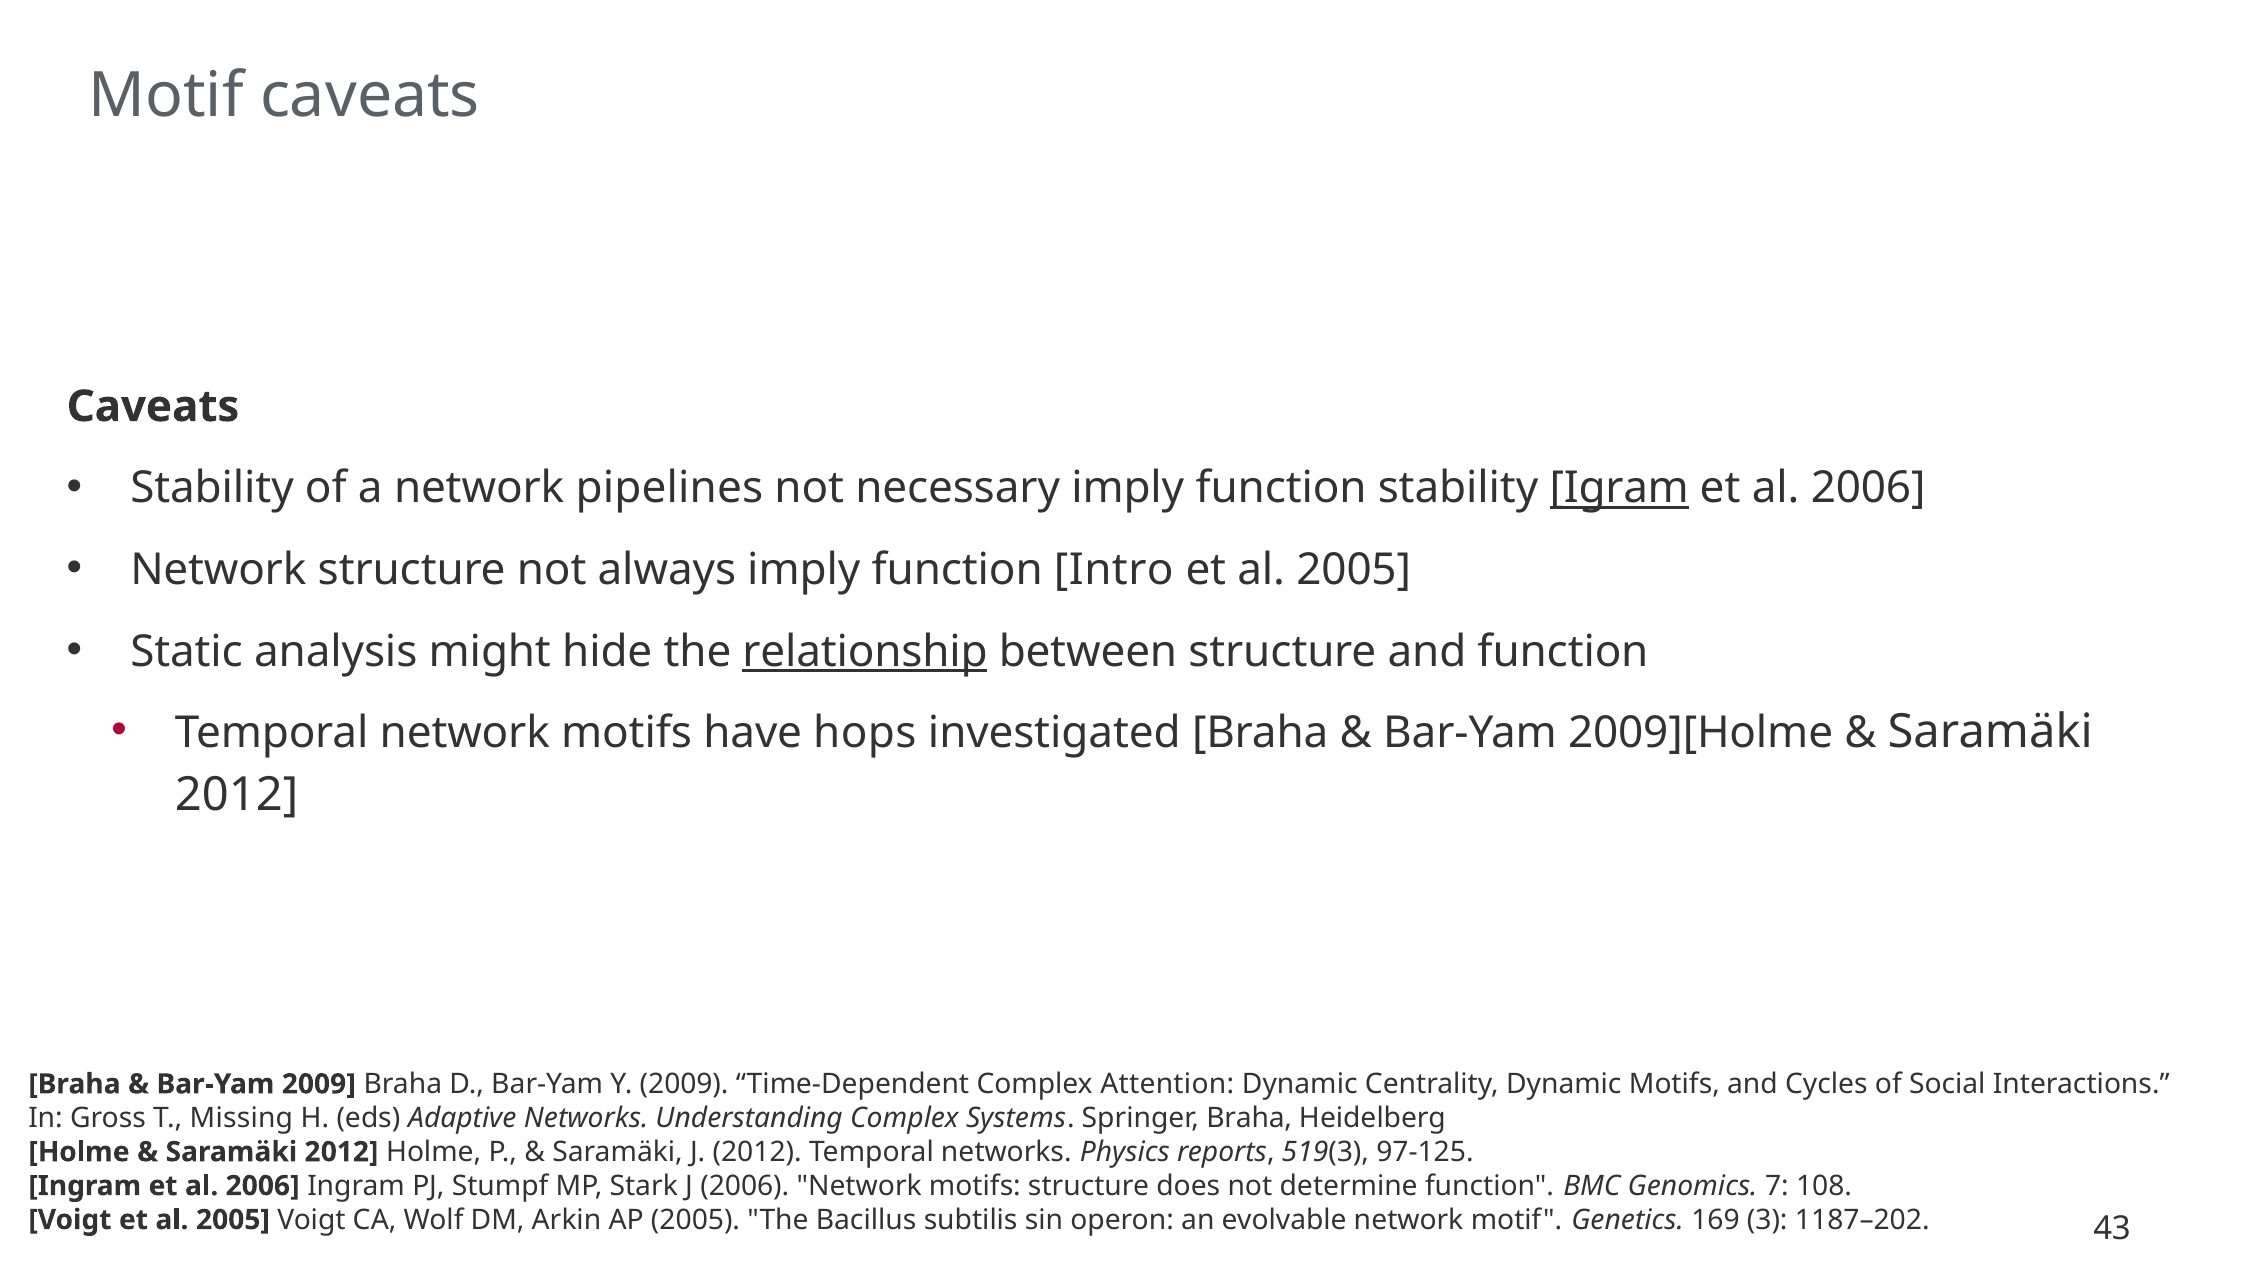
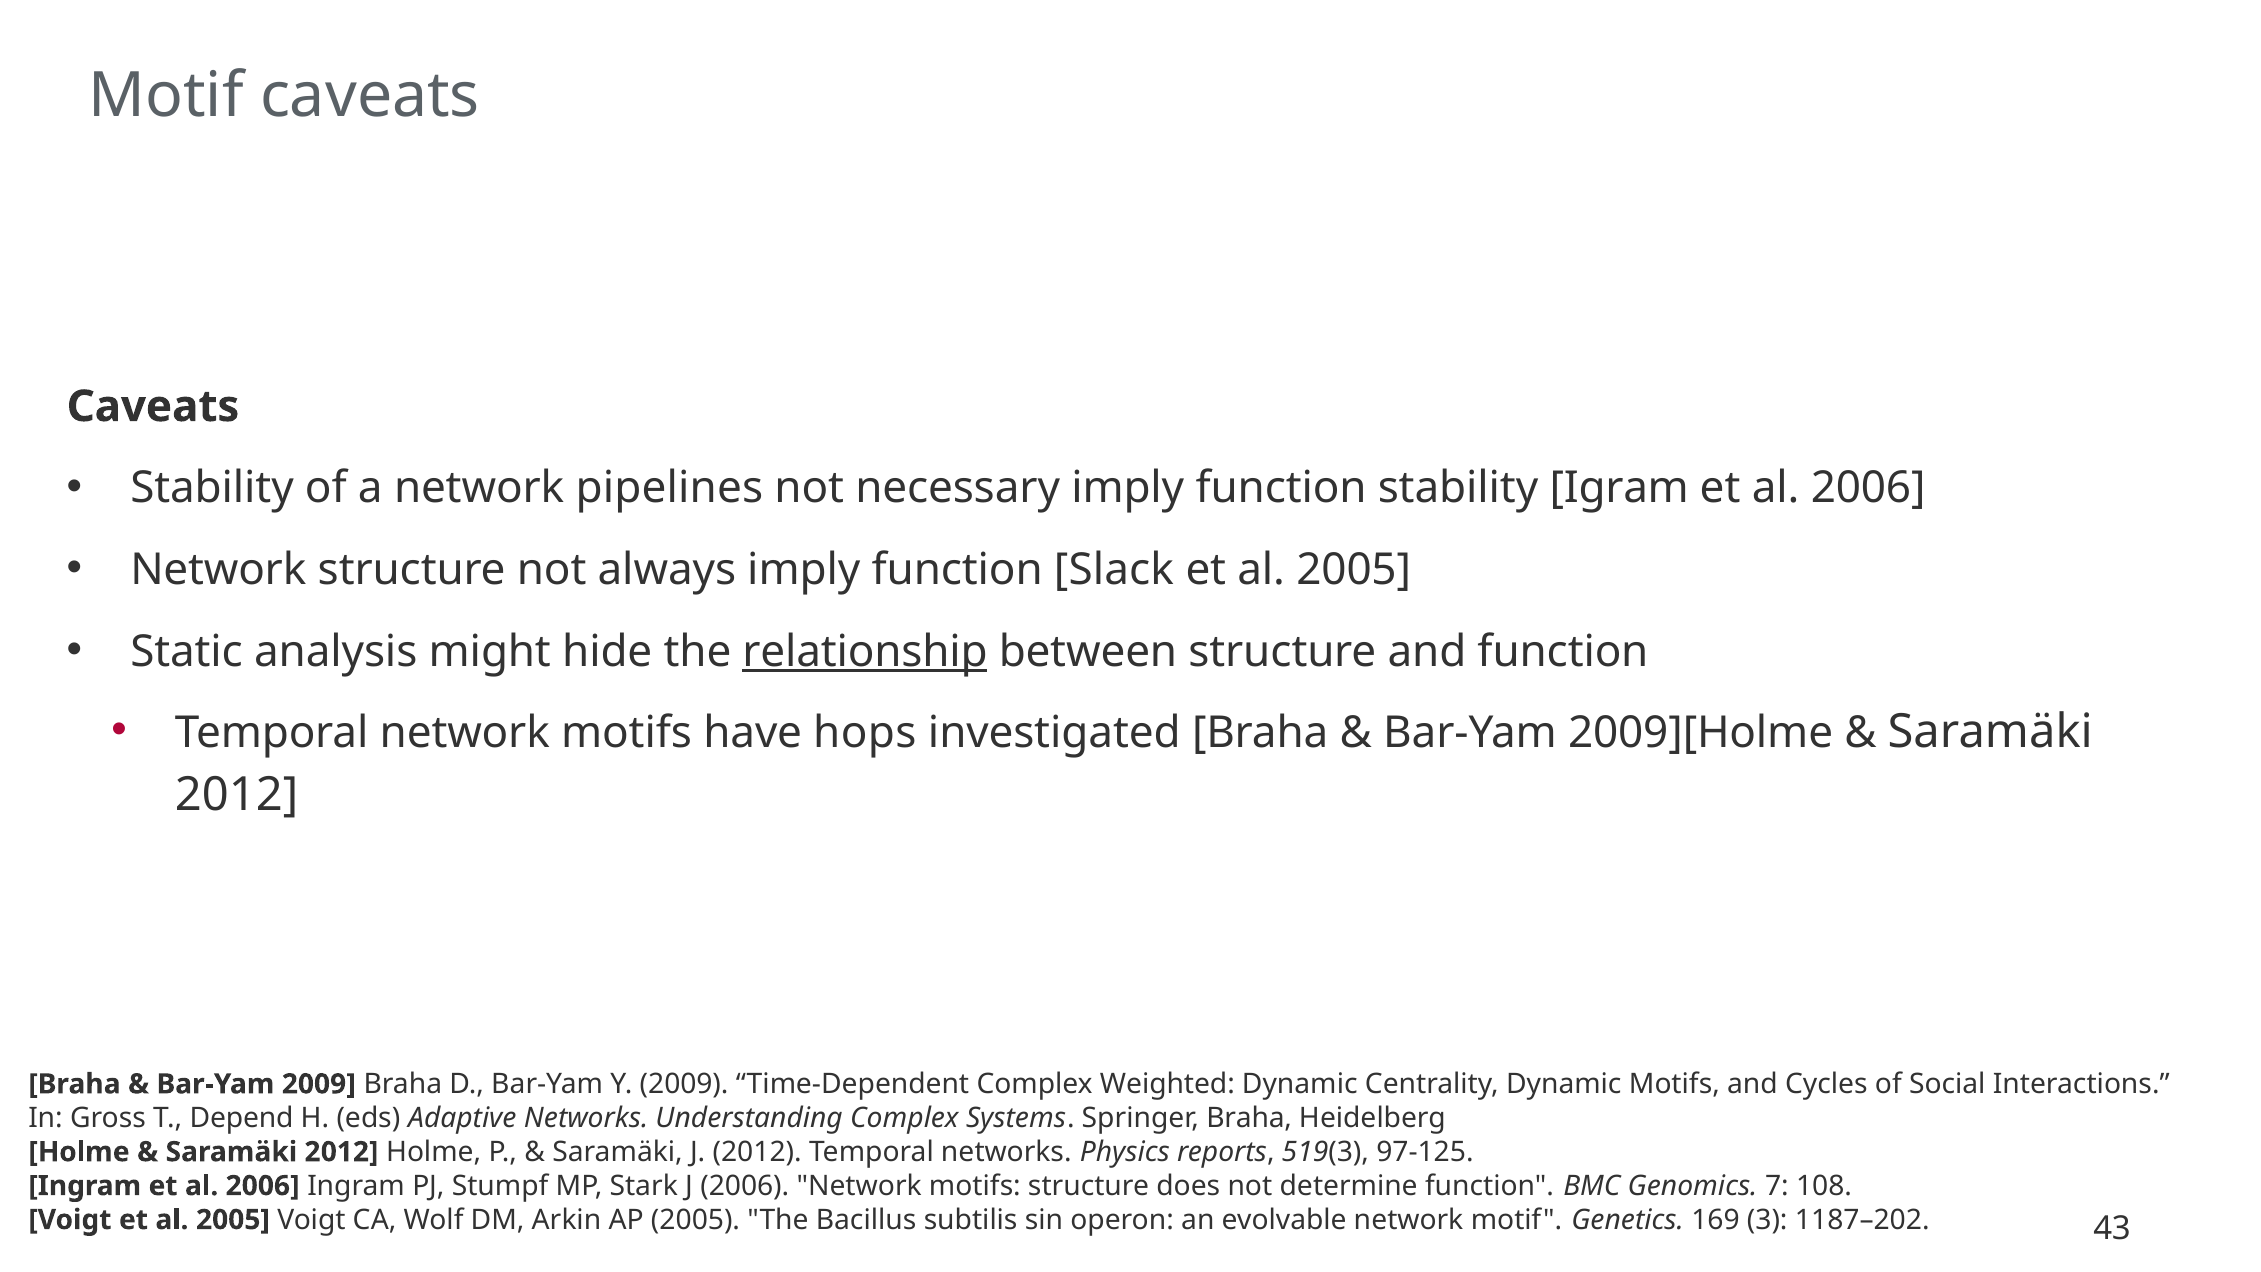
Igram underline: present -> none
Intro: Intro -> Slack
Attention: Attention -> Weighted
Missing: Missing -> Depend
